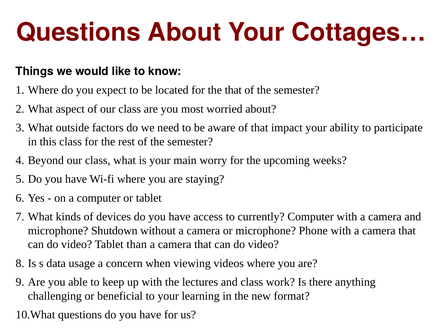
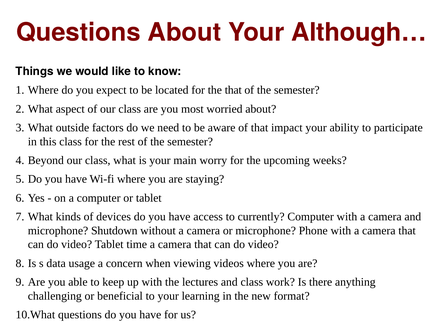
Cottages…: Cottages… -> Although…
than: than -> time
